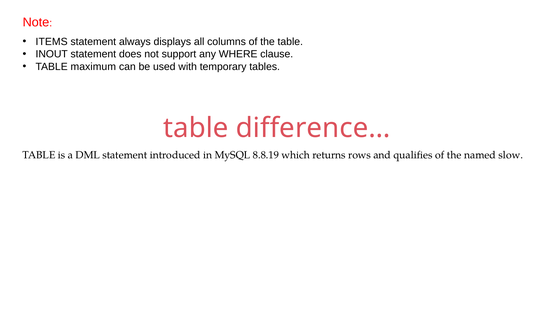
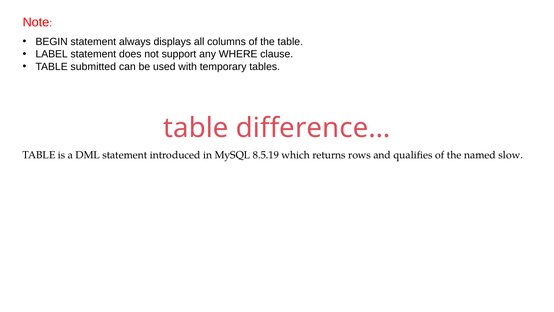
ITEMS: ITEMS -> BEGIN
INOUT: INOUT -> LABEL
maximum: maximum -> submitted
8.8.19: 8.8.19 -> 8.5.19
